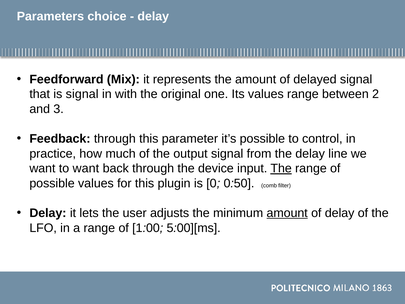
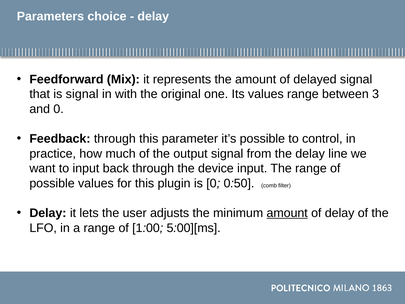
2: 2 -> 3
and 3: 3 -> 0
to want: want -> input
The at (281, 168) underline: present -> none
